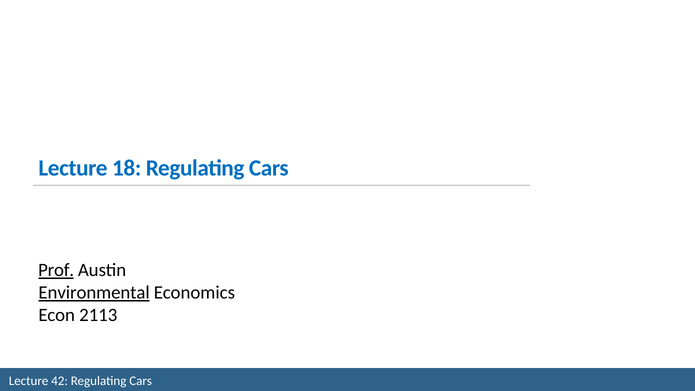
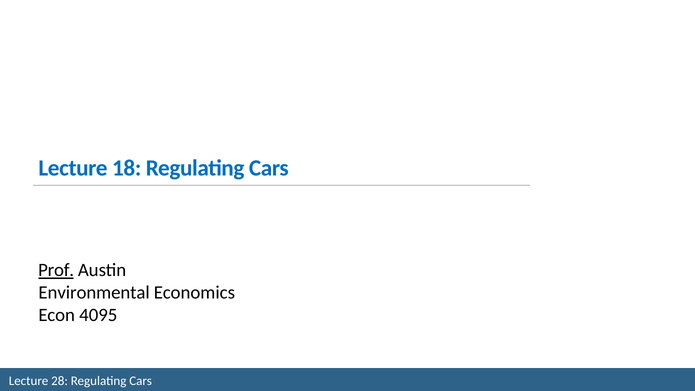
Environmental underline: present -> none
2113: 2113 -> 4095
42: 42 -> 28
